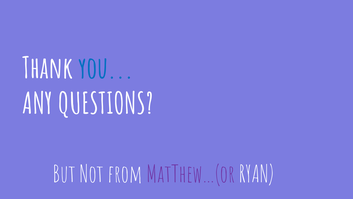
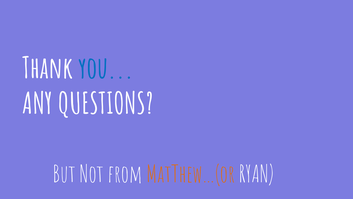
MatThew…(or colour: purple -> orange
